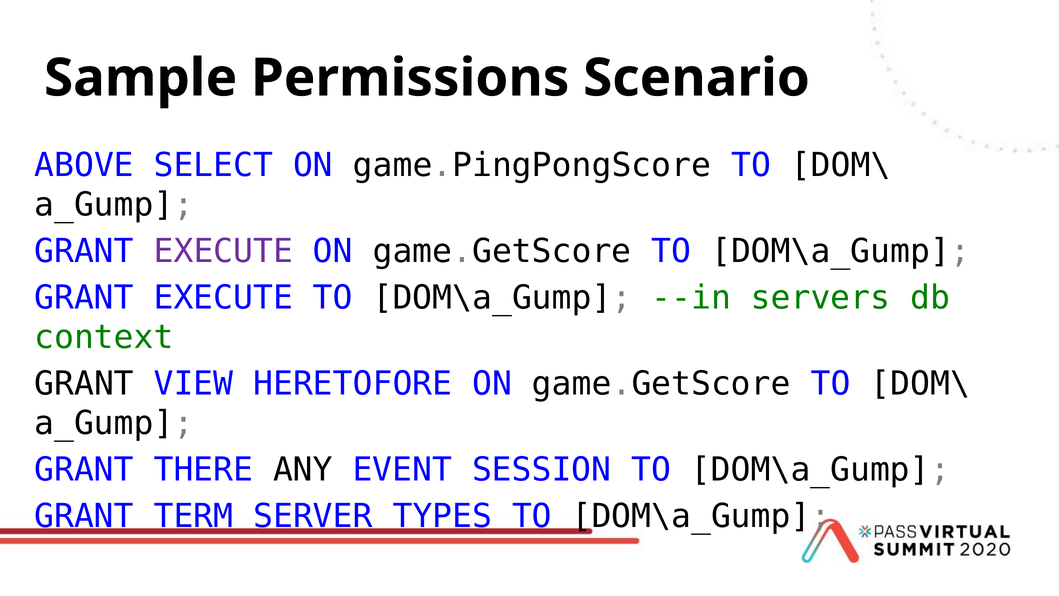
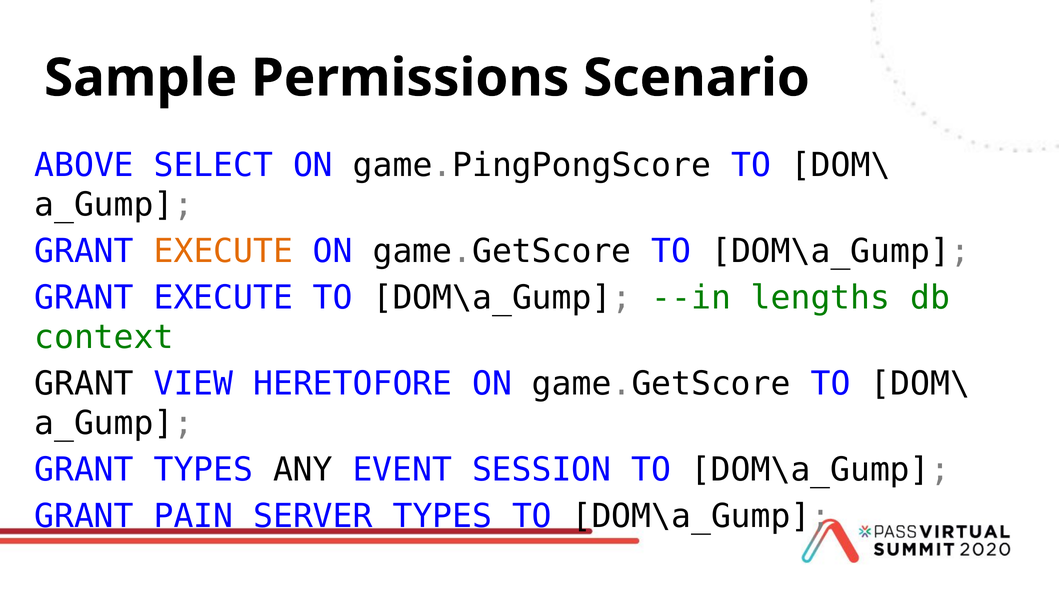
EXECUTE at (223, 251) colour: purple -> orange
servers: servers -> lengths
GRANT THERE: THERE -> TYPES
TERM: TERM -> PAIN
